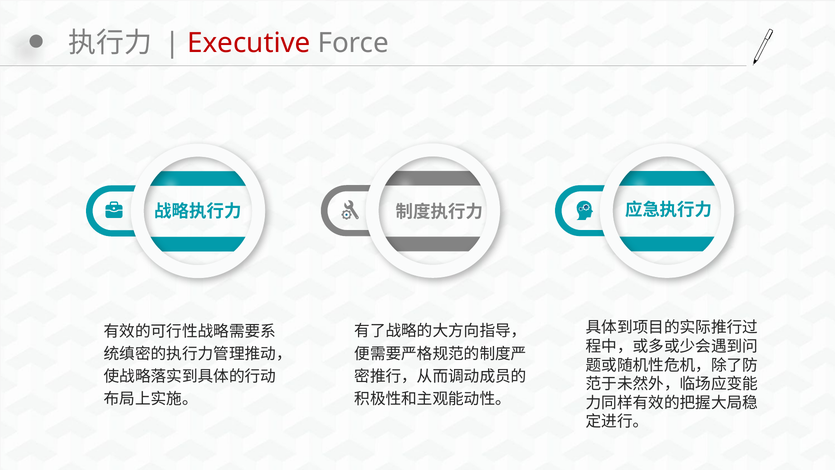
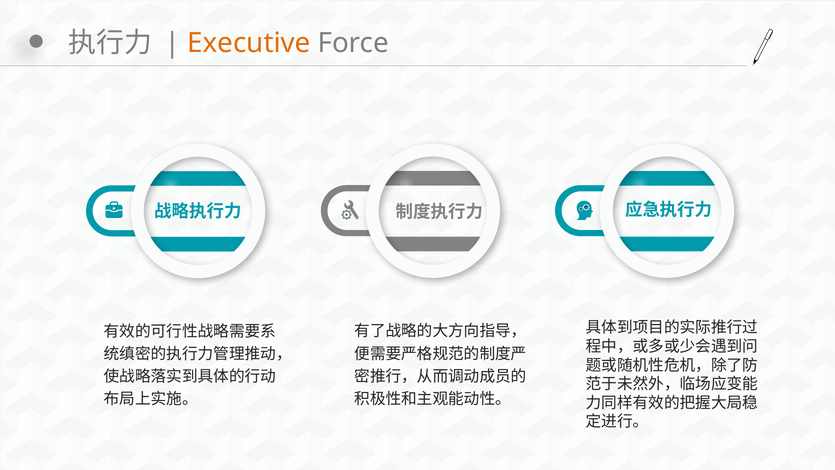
Executive colour: red -> orange
